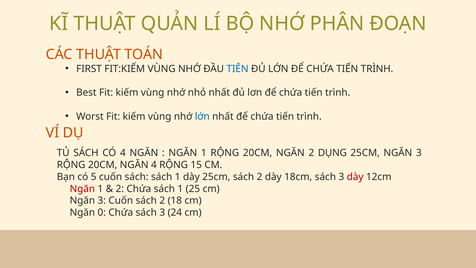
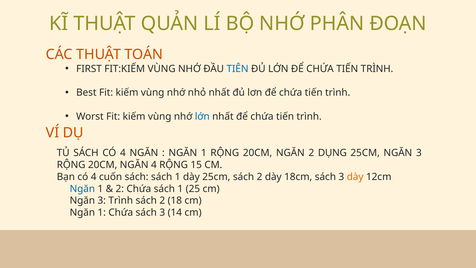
Bạn có 5: 5 -> 4
dày at (355, 177) colour: red -> orange
Ngăn at (82, 189) colour: red -> blue
3 Cuốn: Cuốn -> Trình
0 at (102, 212): 0 -> 1
24: 24 -> 14
